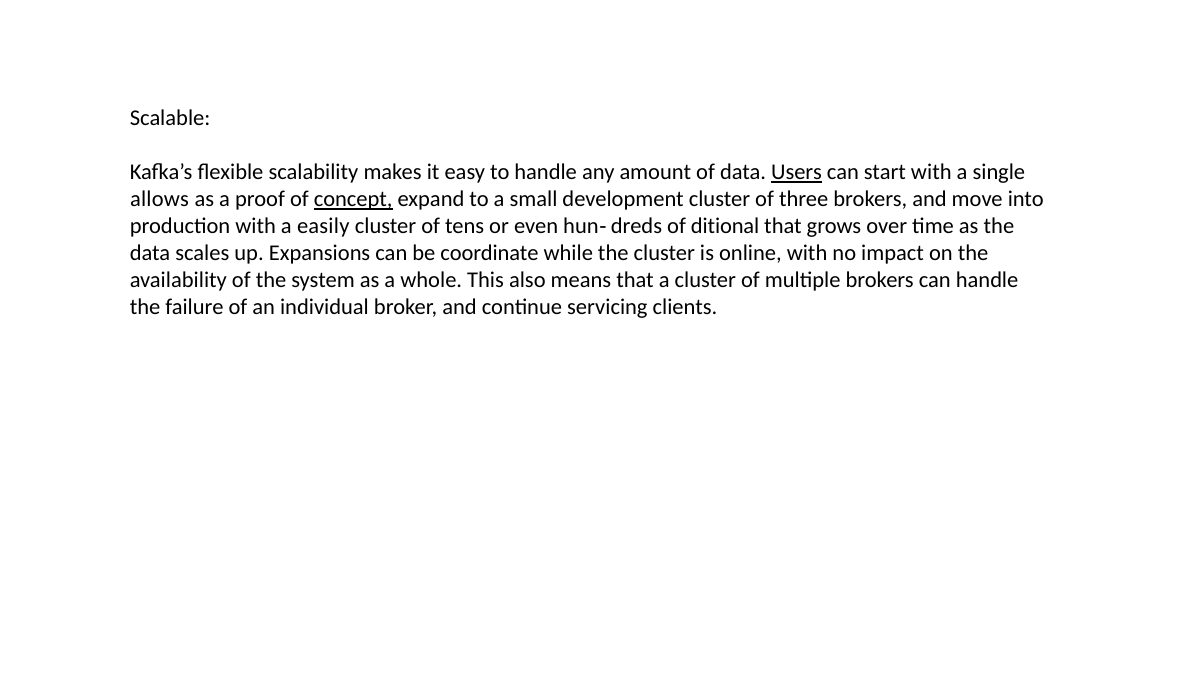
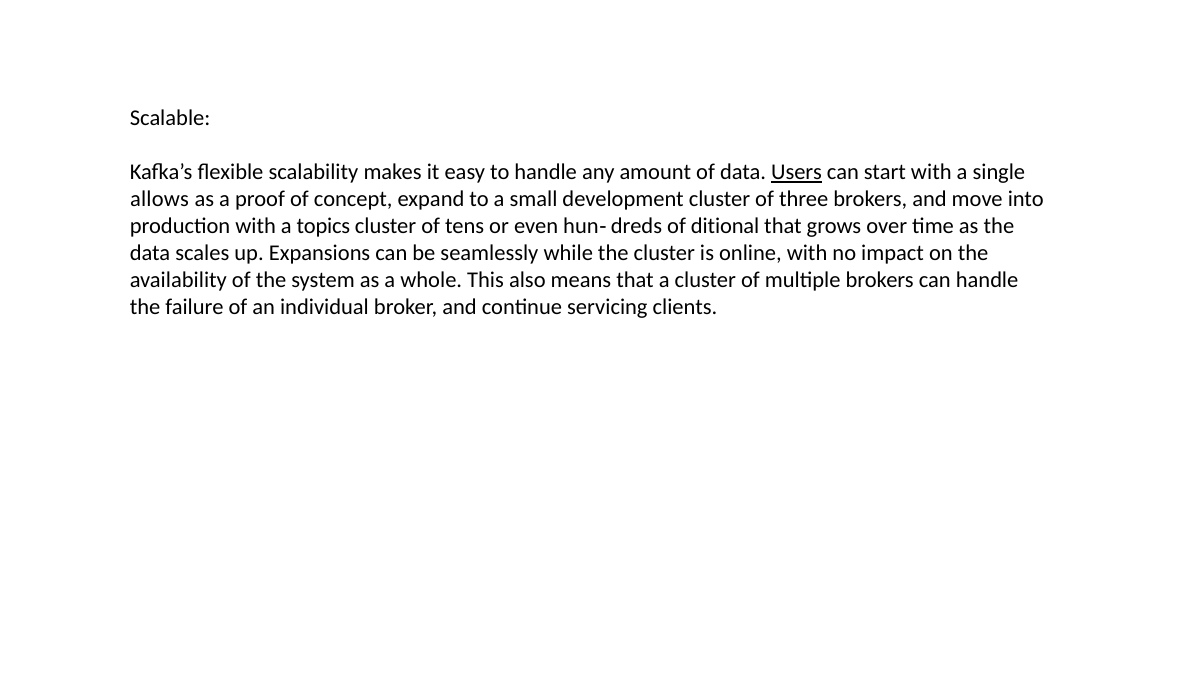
concept underline: present -> none
easily: easily -> topics
coordinate: coordinate -> seamlessly
